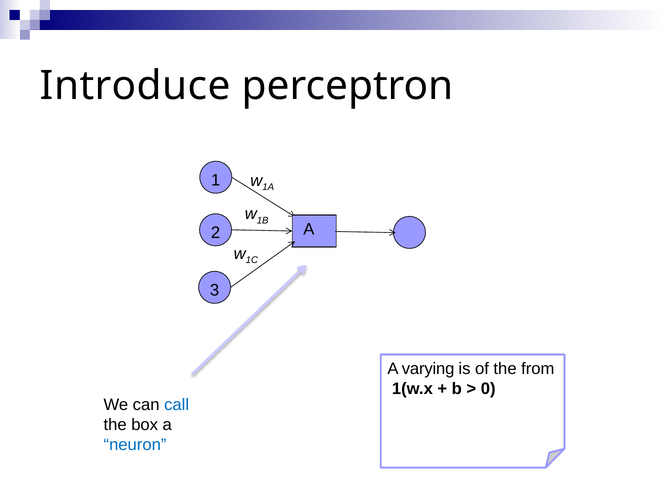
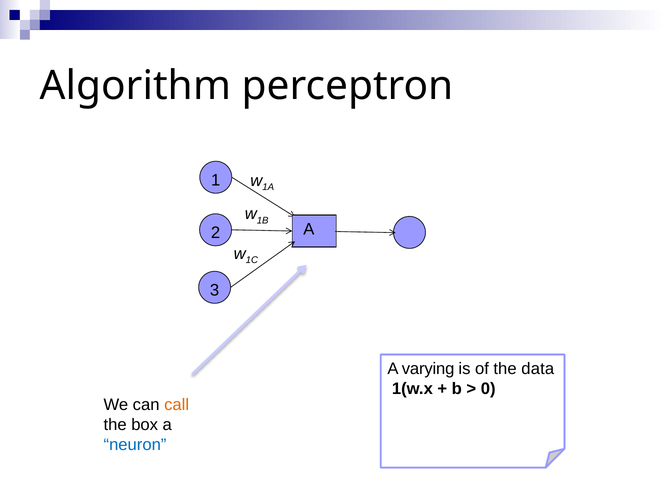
Introduce: Introduce -> Algorithm
from: from -> data
call colour: blue -> orange
